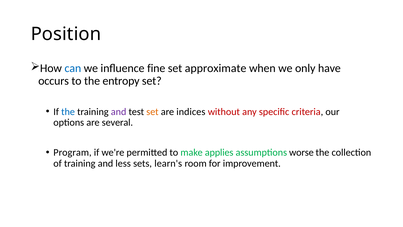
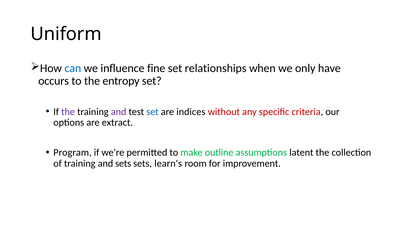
Position: Position -> Uniform
approximate: approximate -> relationships
the at (68, 112) colour: blue -> purple
set at (152, 112) colour: orange -> blue
several: several -> extract
applies: applies -> outline
worse: worse -> latent
and less: less -> sets
